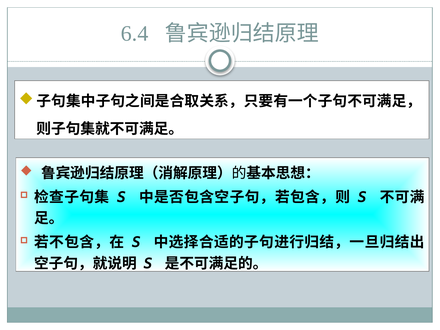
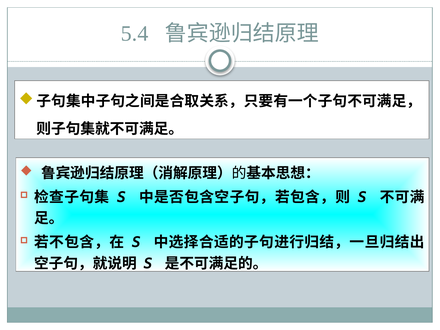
6.4: 6.4 -> 5.4
